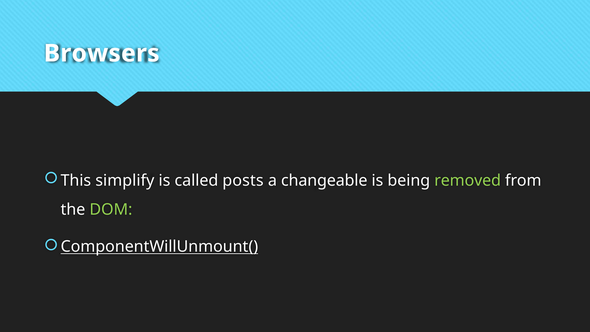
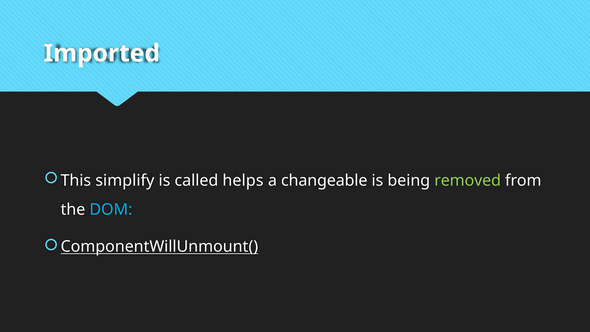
Browsers: Browsers -> Imported
posts: posts -> helps
DOM colour: light green -> light blue
